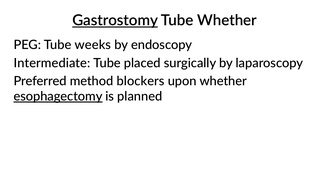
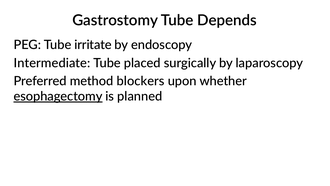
Gastrostomy underline: present -> none
Tube Whether: Whether -> Depends
weeks: weeks -> irritate
